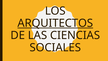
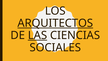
LAS underline: none -> present
